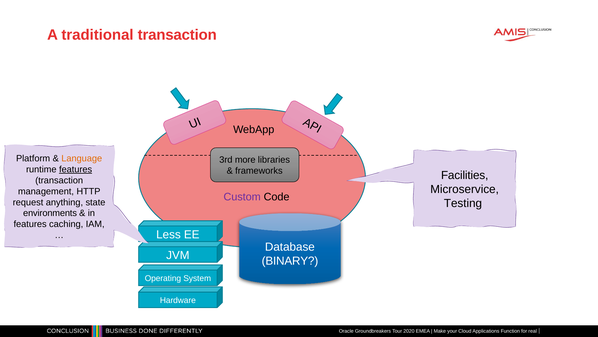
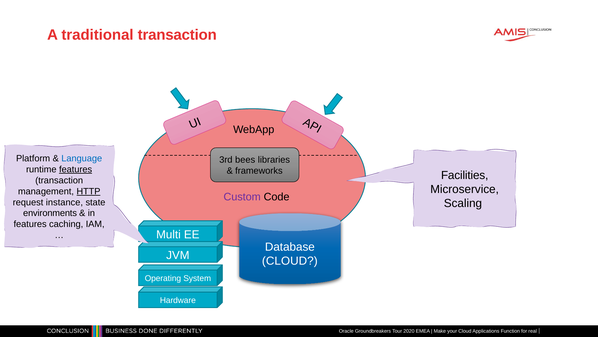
Language colour: orange -> blue
more: more -> bees
HTTP underline: none -> present
Testing: Testing -> Scaling
anything: anything -> instance
Less: Less -> Multi
BINARY at (290, 260): BINARY -> CLOUD
